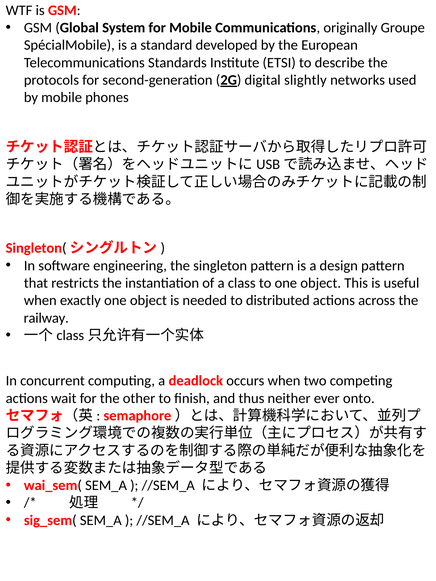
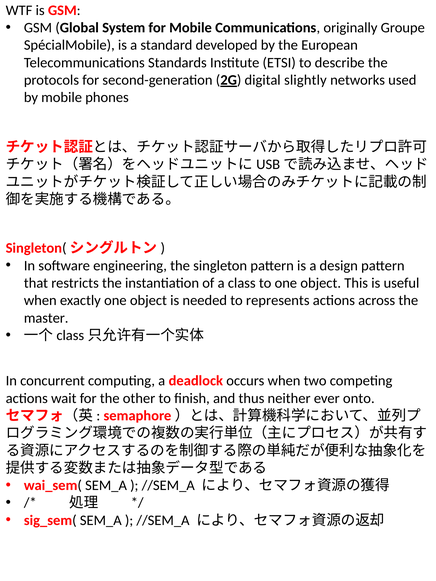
distributed: distributed -> represents
railway: railway -> master
